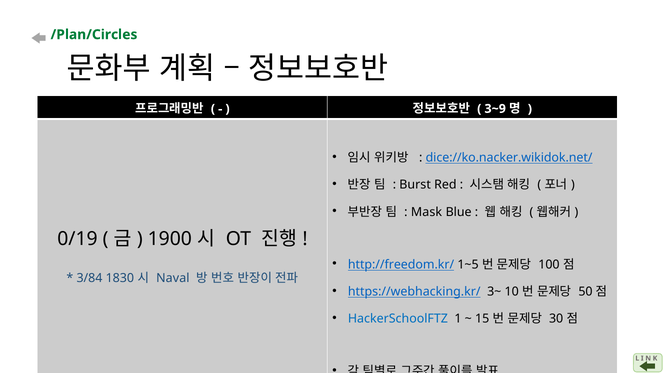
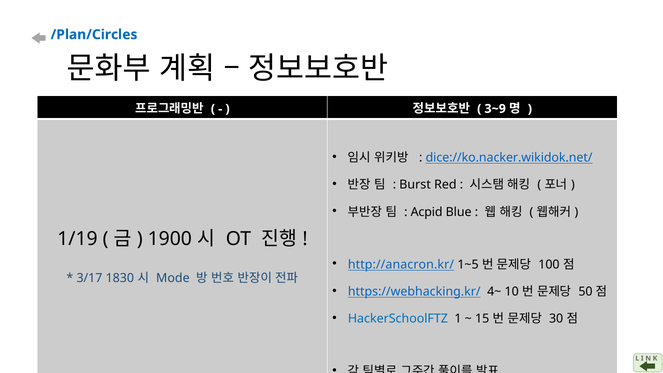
/Plan/Circles colour: green -> blue
Mask: Mask -> Acpid
0/19: 0/19 -> 1/19
http://freedom.kr/: http://freedom.kr/ -> http://anacron.kr/
3/84: 3/84 -> 3/17
Naval: Naval -> Mode
3~: 3~ -> 4~
